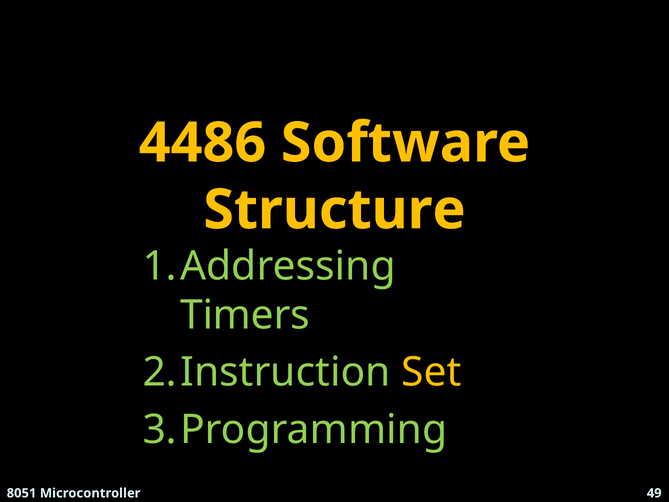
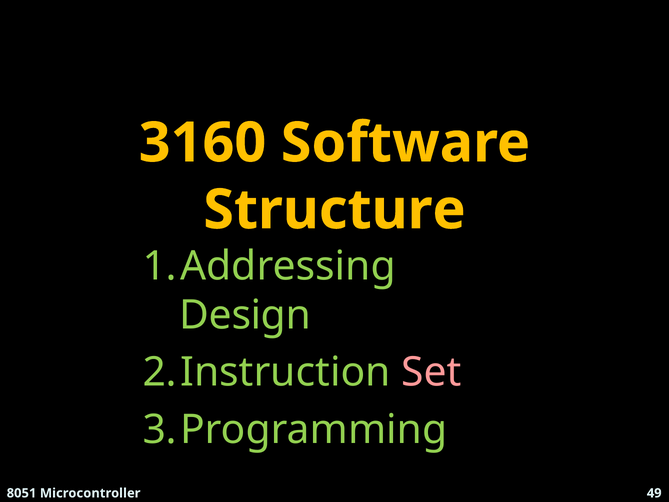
4486: 4486 -> 3160
Timers: Timers -> Design
Set colour: yellow -> pink
